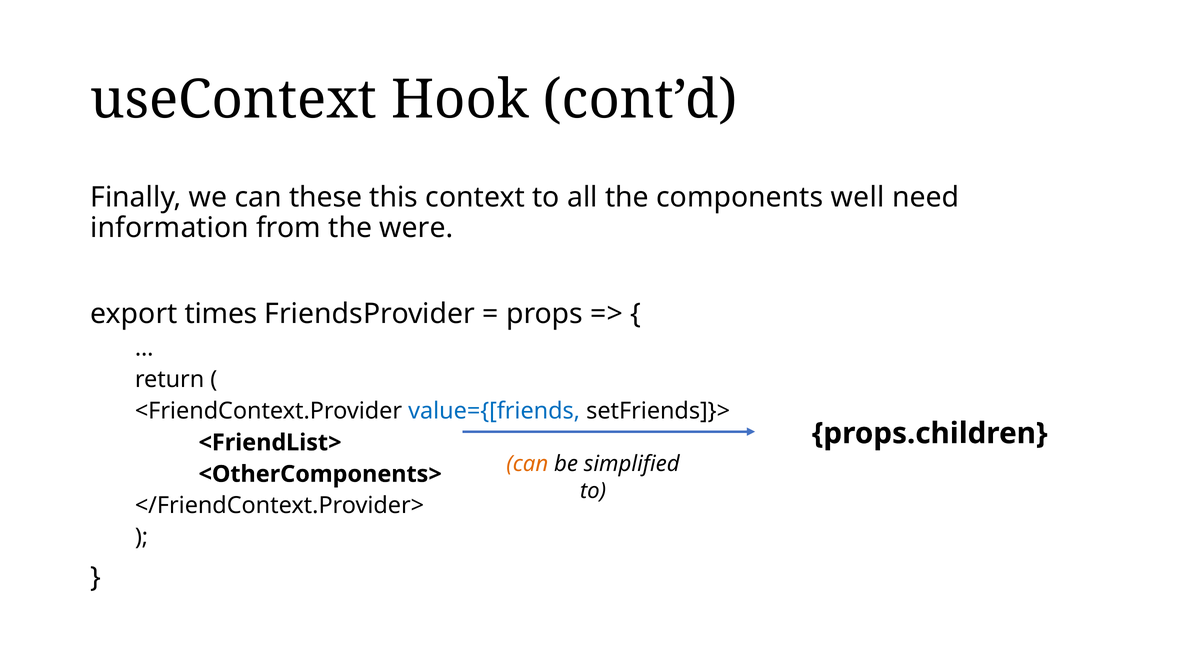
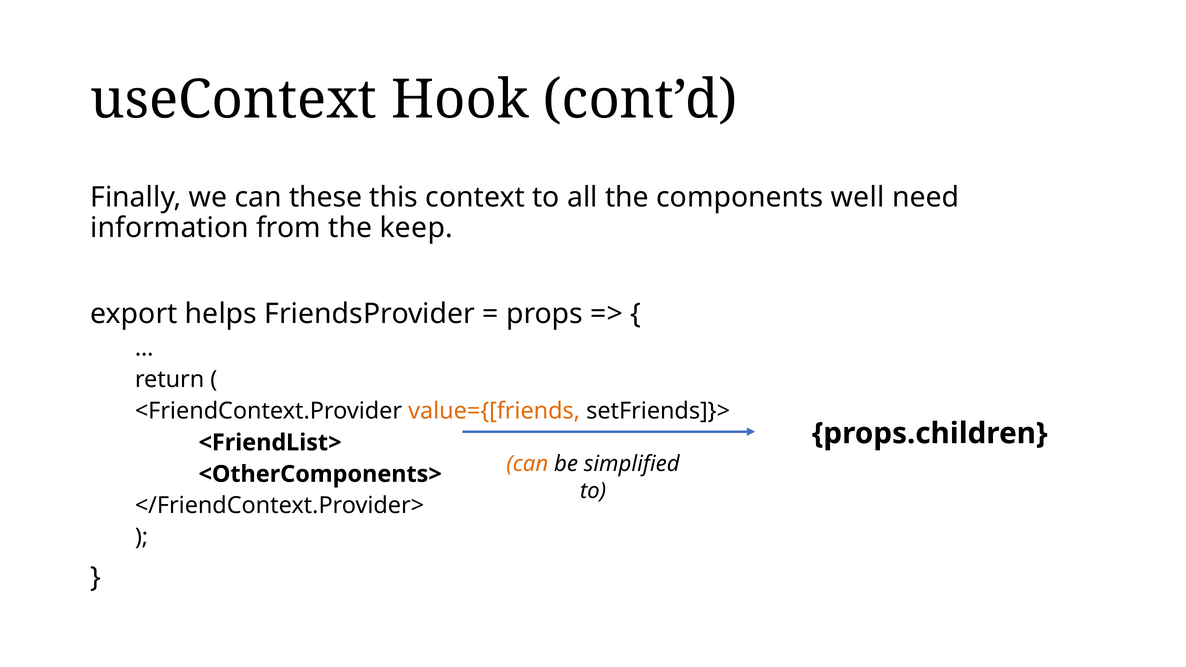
were: were -> keep
times: times -> helps
value={[friends colour: blue -> orange
